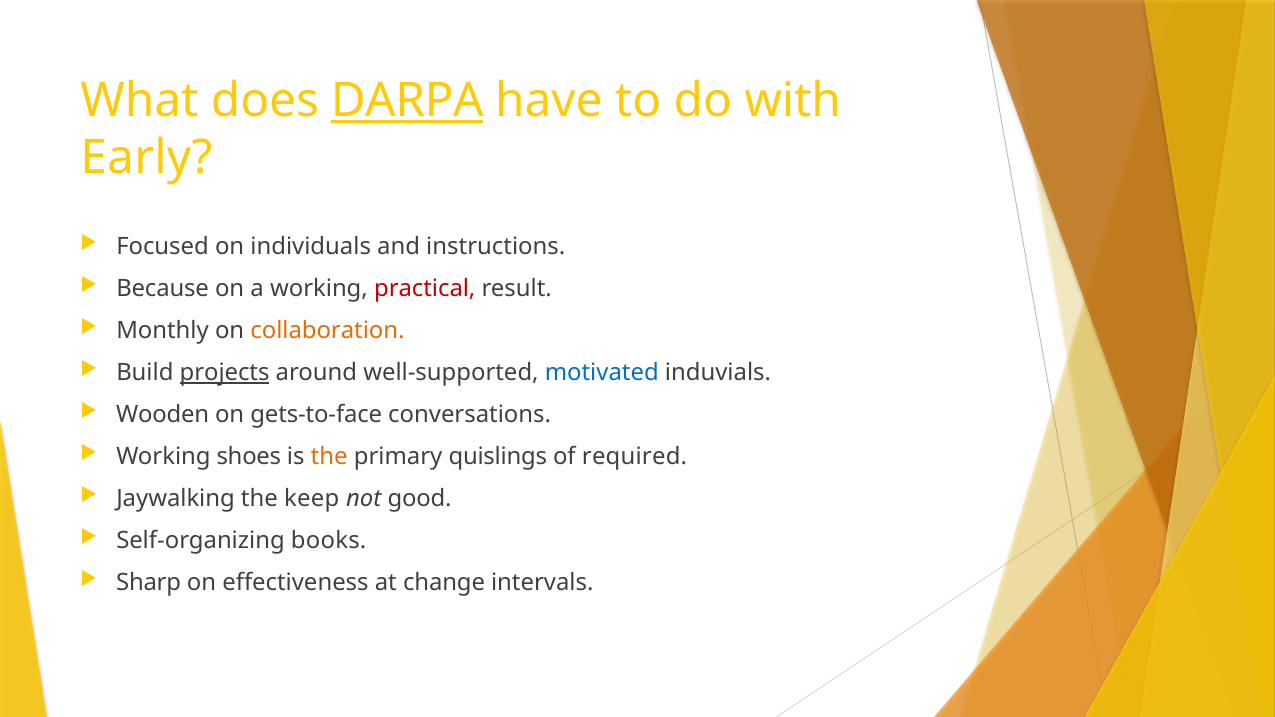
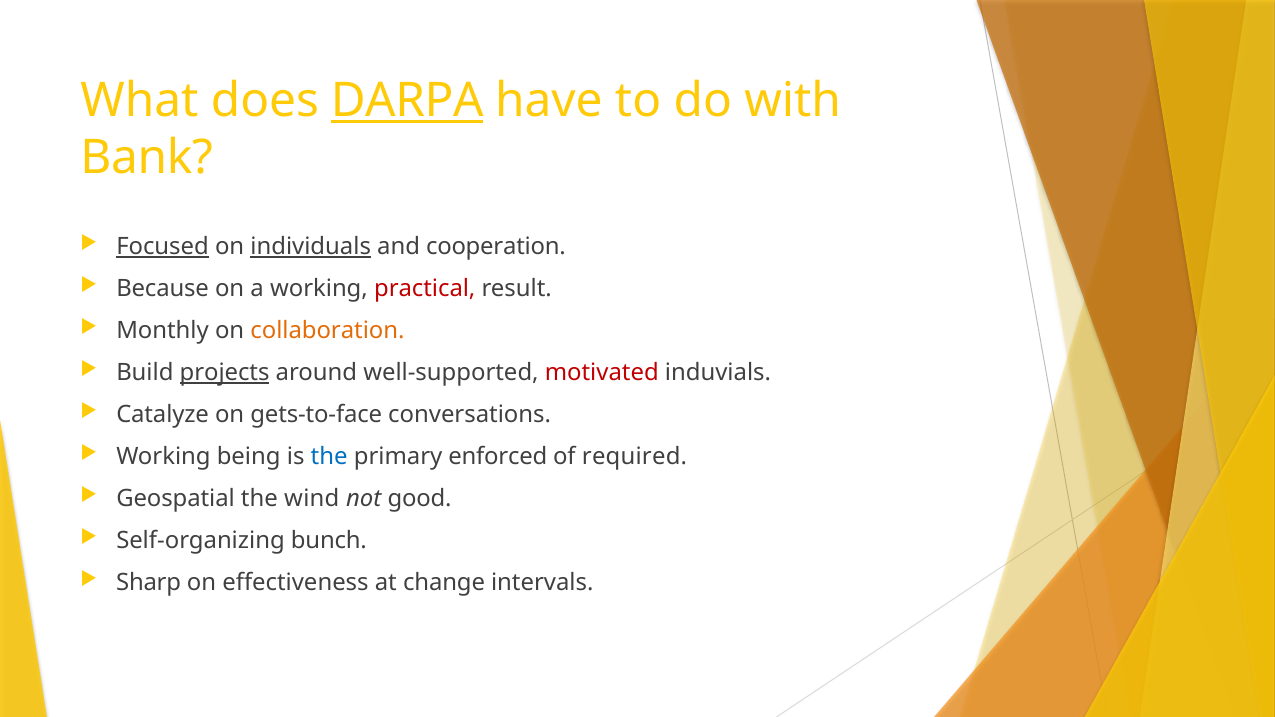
Early: Early -> Bank
Focused underline: none -> present
individuals underline: none -> present
instructions: instructions -> cooperation
motivated colour: blue -> red
Wooden: Wooden -> Catalyze
shoes: shoes -> being
the at (329, 457) colour: orange -> blue
quislings: quislings -> enforced
Jaywalking: Jaywalking -> Geospatial
keep: keep -> wind
books: books -> bunch
